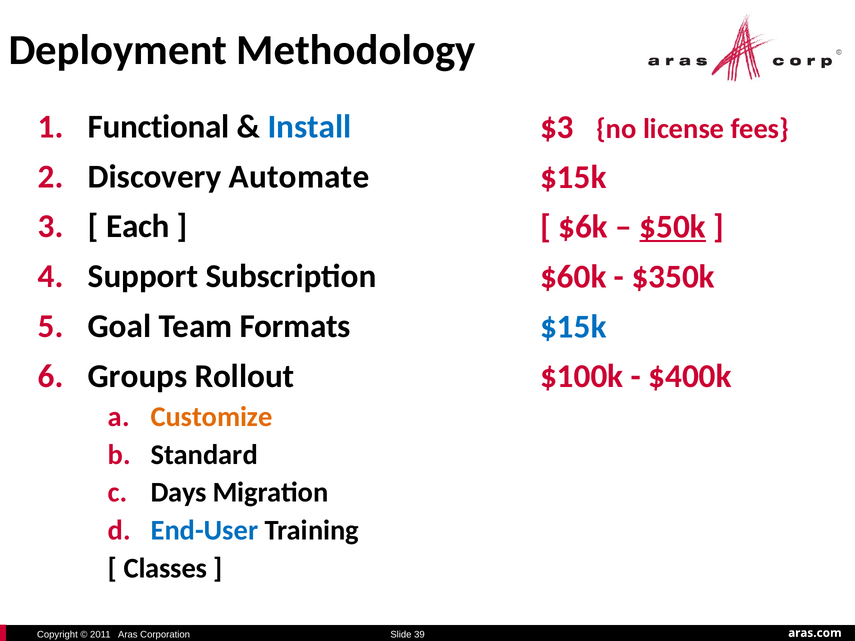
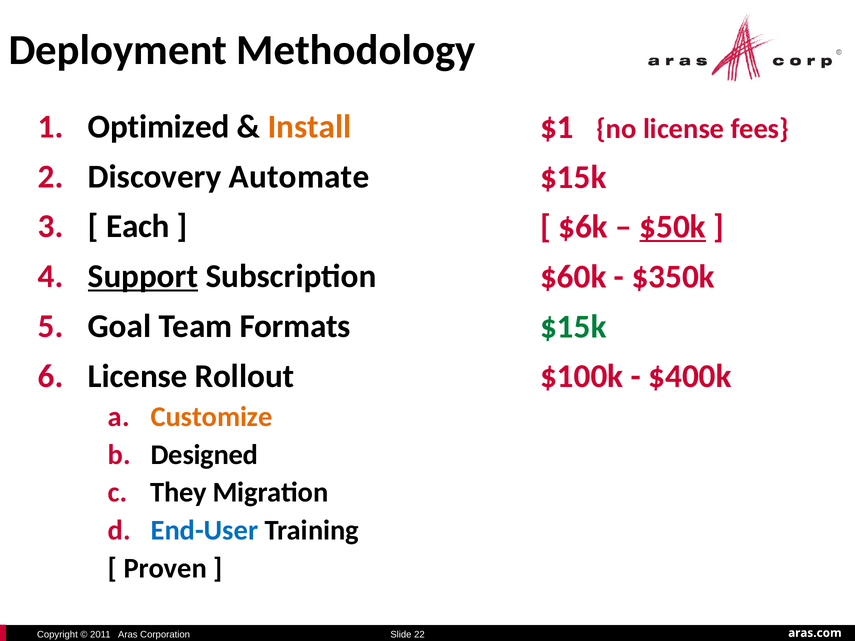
Functional: Functional -> Optimized
Install colour: blue -> orange
$3: $3 -> $1
Support underline: none -> present
$15k at (573, 327) colour: blue -> green
Groups at (138, 376): Groups -> License
Standard: Standard -> Designed
Days: Days -> They
Classes: Classes -> Proven
39: 39 -> 22
